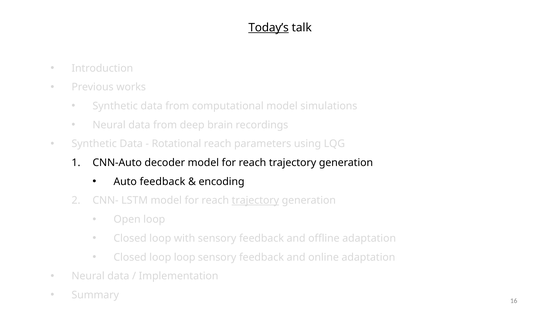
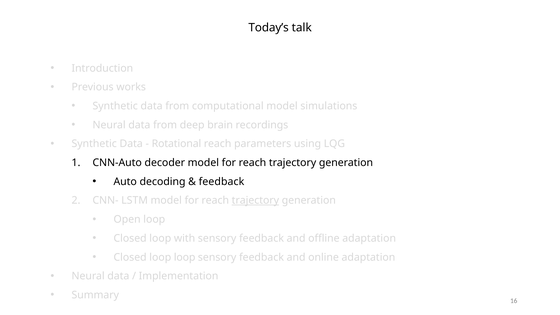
Today’s underline: present -> none
Auto feedback: feedback -> decoding
encoding at (222, 182): encoding -> feedback
